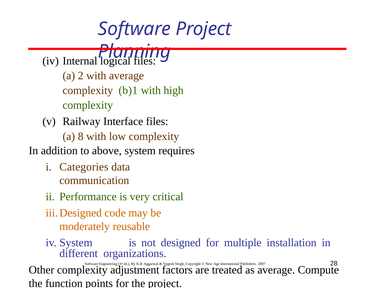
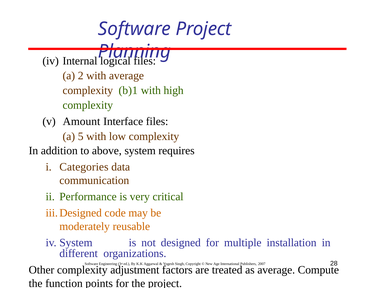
Railway: Railway -> Amount
8: 8 -> 5
